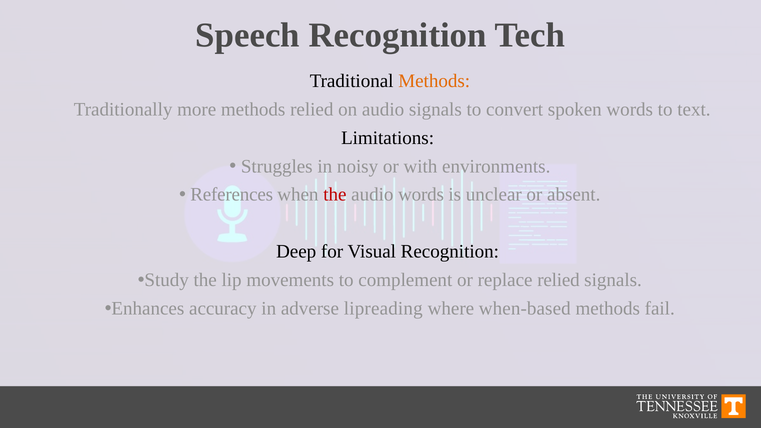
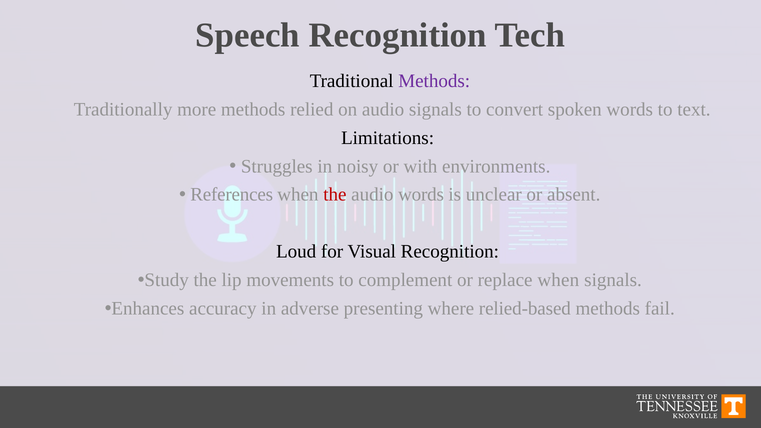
Methods at (434, 81) colour: orange -> purple
Deep: Deep -> Loud
replace relied: relied -> when
lipreading: lipreading -> presenting
when-based: when-based -> relied-based
